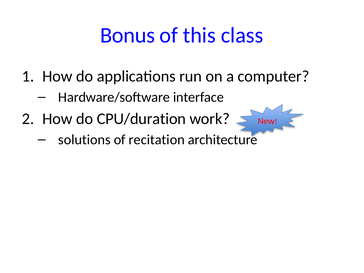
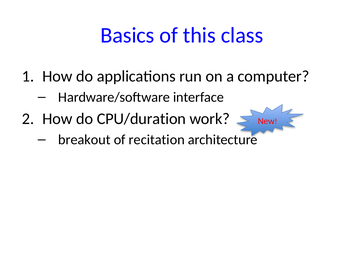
Bonus: Bonus -> Basics
solutions: solutions -> breakout
